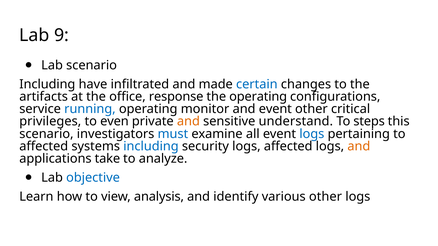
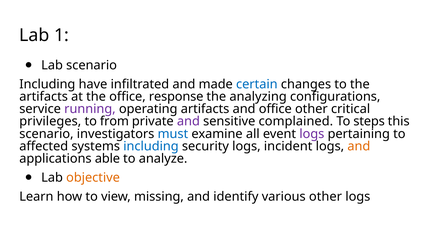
9: 9 -> 1
the operating: operating -> analyzing
running colour: blue -> purple
operating monitor: monitor -> artifacts
and event: event -> office
even: even -> from
and at (188, 122) colour: orange -> purple
understand: understand -> complained
logs at (312, 134) colour: blue -> purple
logs affected: affected -> incident
take: take -> able
objective colour: blue -> orange
analysis: analysis -> missing
